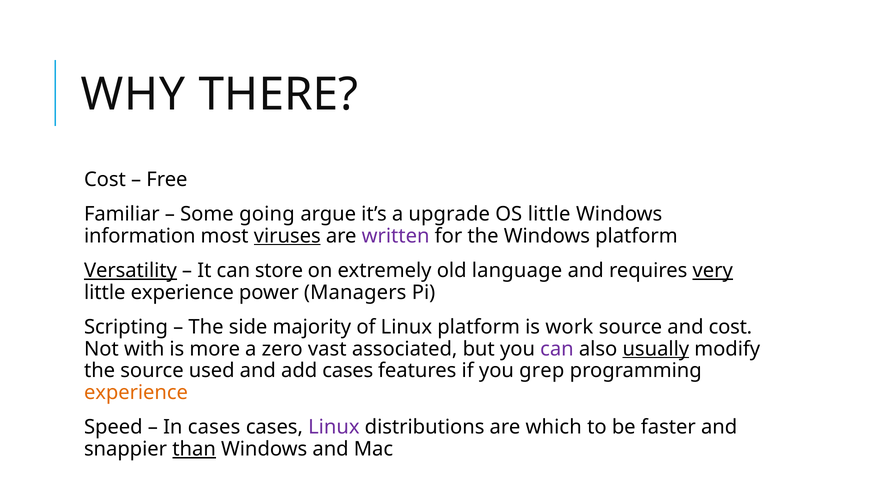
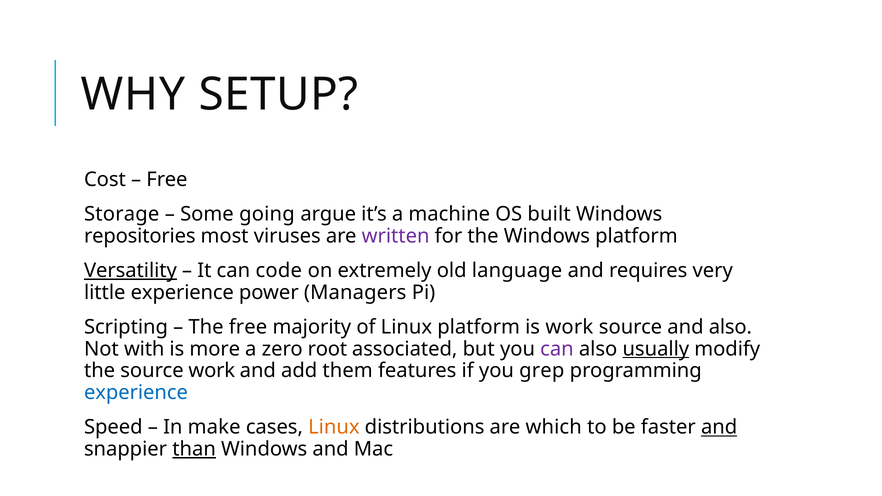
THERE: THERE -> SETUP
Familiar: Familiar -> Storage
upgrade: upgrade -> machine
OS little: little -> built
information: information -> repositories
viruses underline: present -> none
store: store -> code
very underline: present -> none
The side: side -> free
and cost: cost -> also
vast: vast -> root
source used: used -> work
add cases: cases -> them
experience at (136, 393) colour: orange -> blue
In cases: cases -> make
Linux at (334, 427) colour: purple -> orange
and at (719, 427) underline: none -> present
